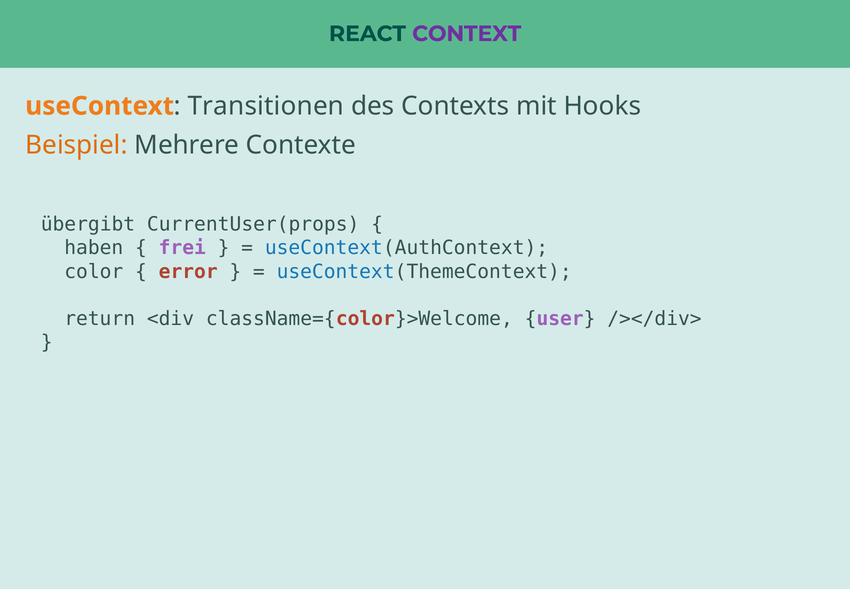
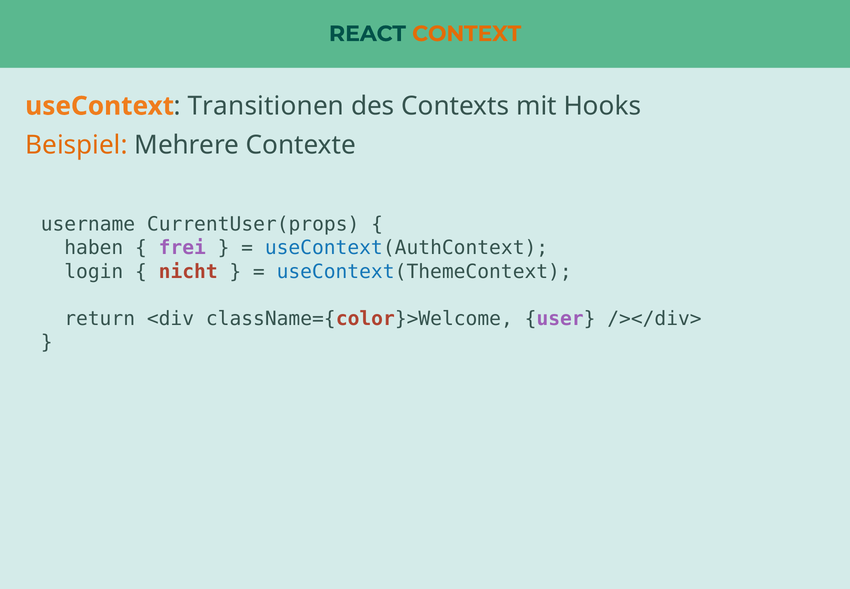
CONTEXT colour: purple -> orange
übergibt: übergibt -> username
color: color -> login
error: error -> nicht
